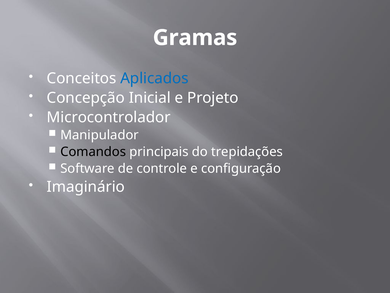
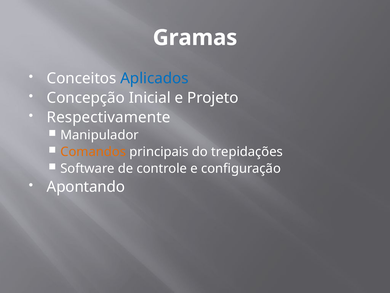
Microcontrolador: Microcontrolador -> Respectivamente
Comandos colour: black -> orange
Imaginário: Imaginário -> Apontando
